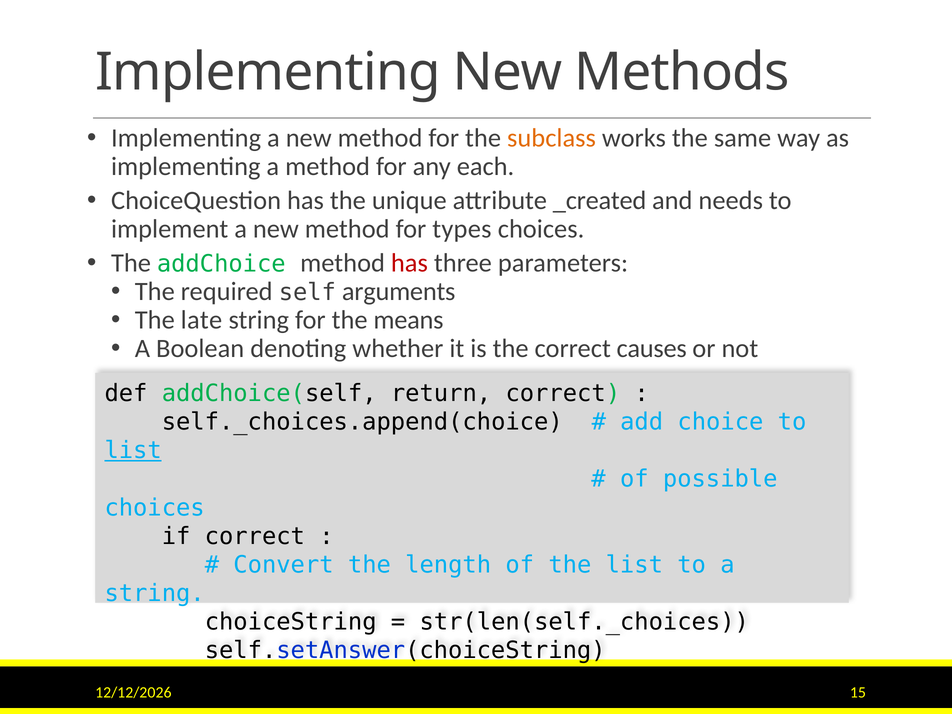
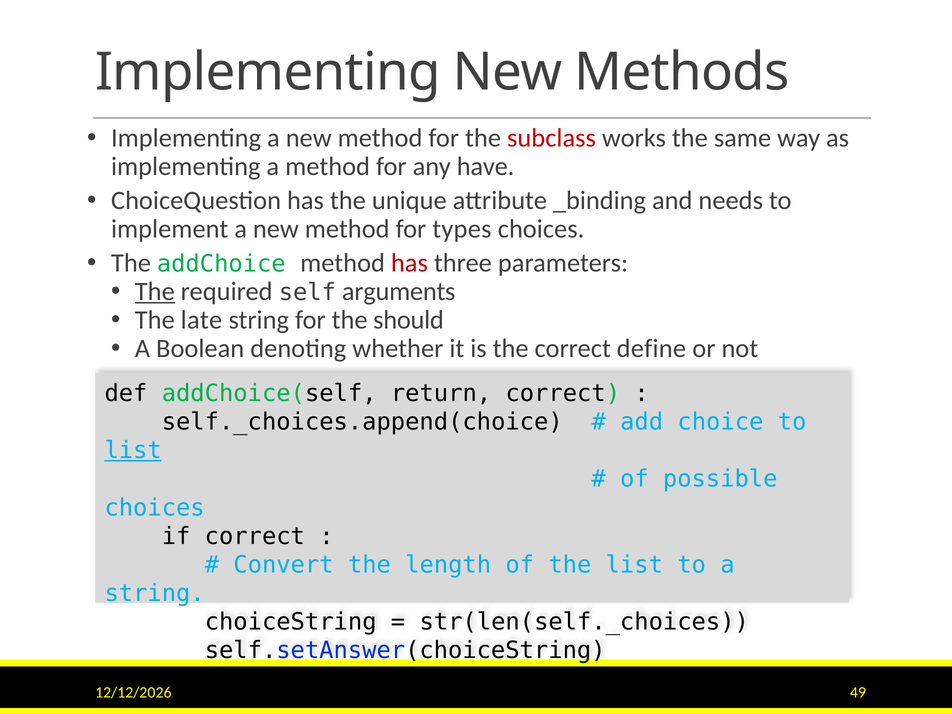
subclass colour: orange -> red
each: each -> have
_created: _created -> _binding
The at (155, 292) underline: none -> present
means: means -> should
causes: causes -> define
15: 15 -> 49
